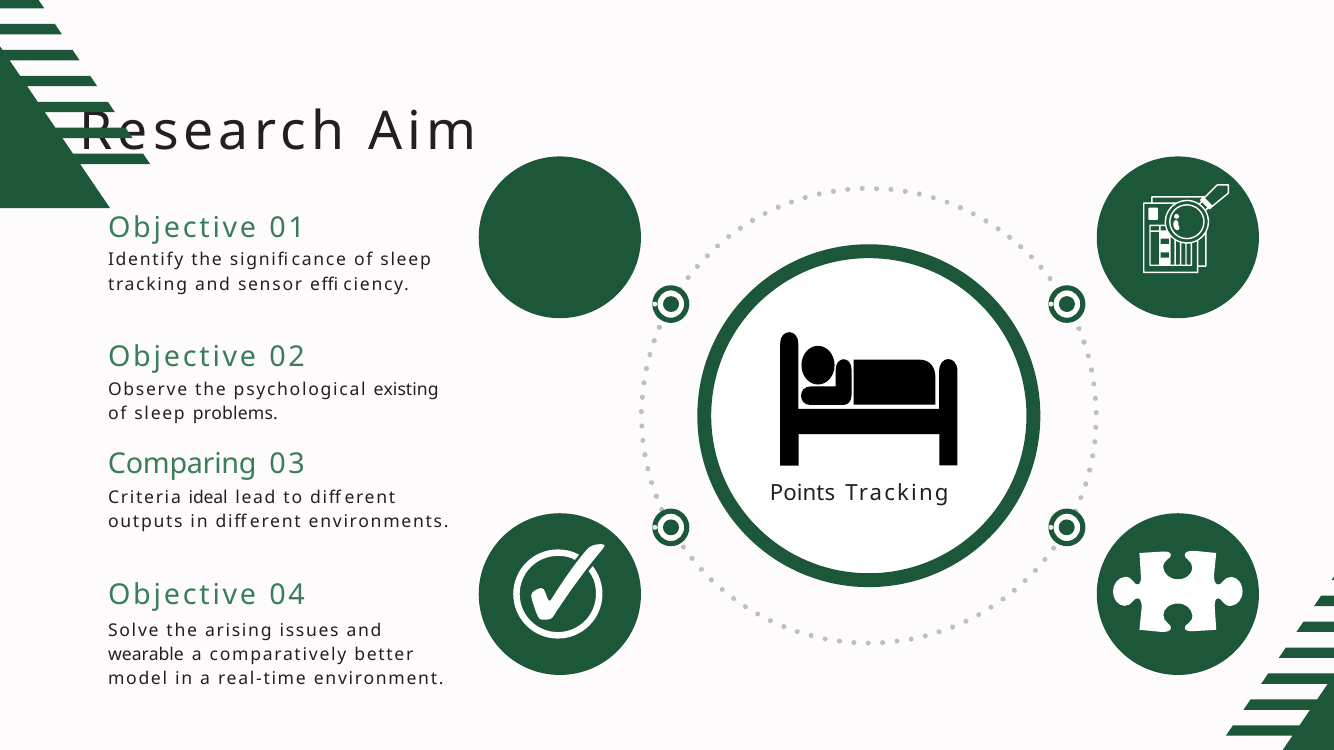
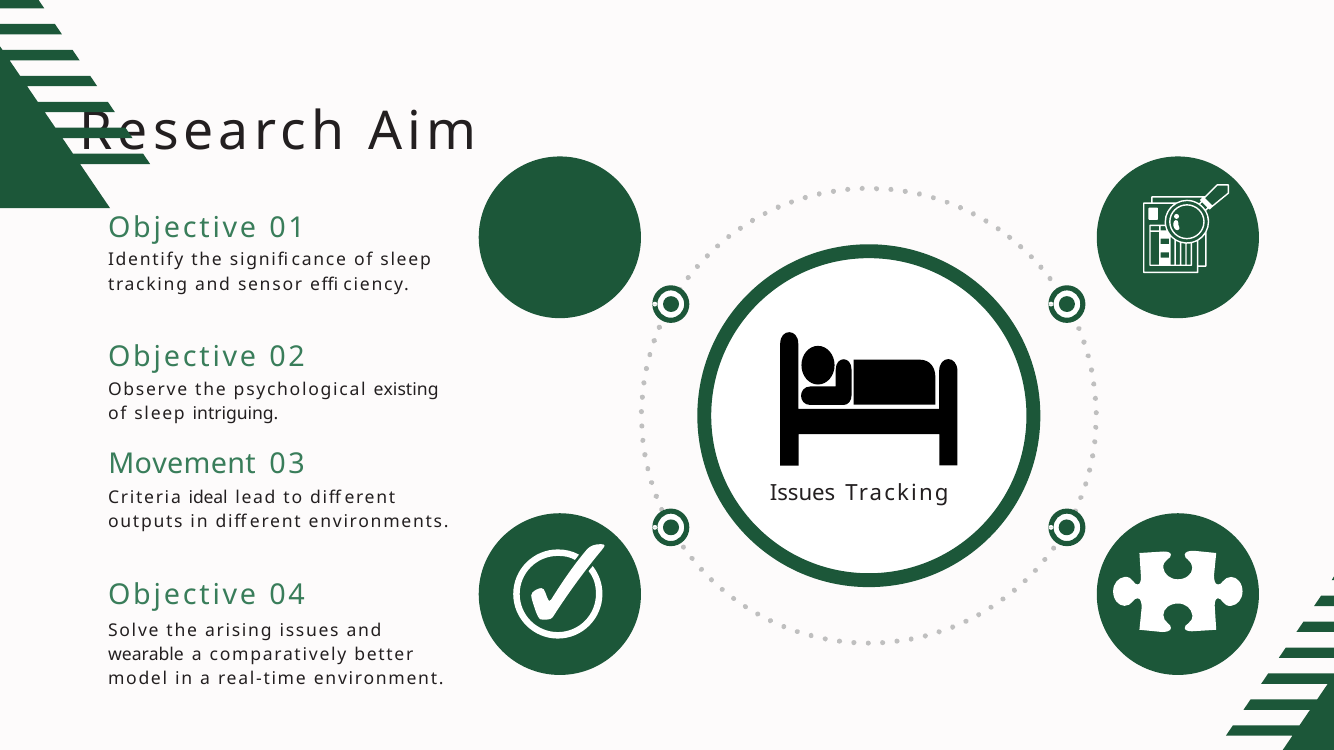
problems: problems -> intriguing
Comparing: Comparing -> Movement
Points at (803, 493): Points -> Issues
